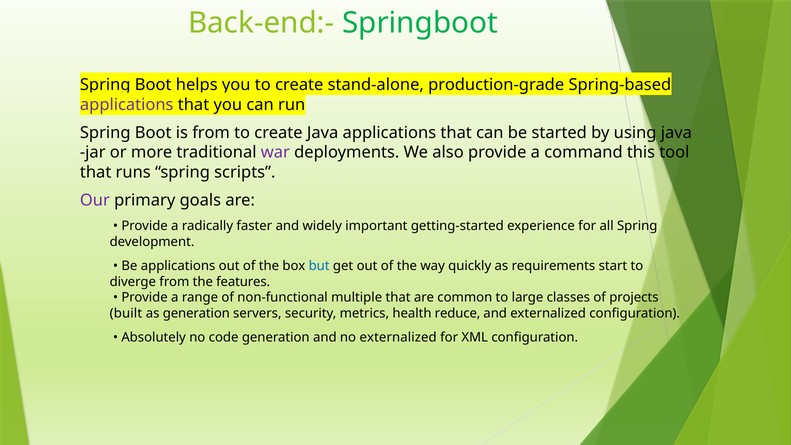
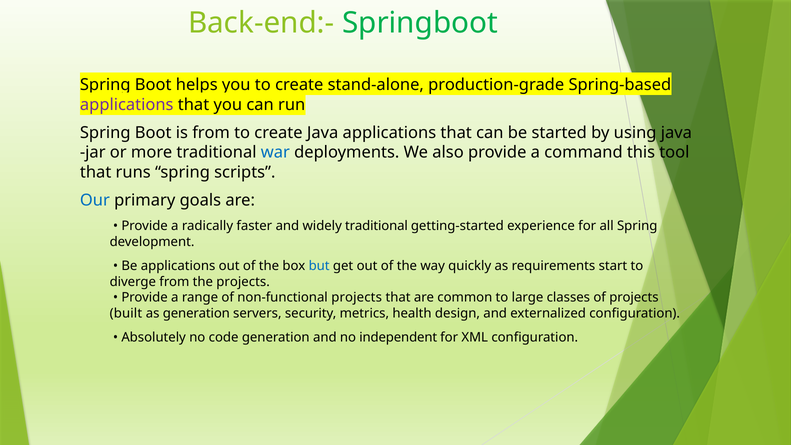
war colour: purple -> blue
Our colour: purple -> blue
widely important: important -> traditional
the features: features -> projects
non-functional multiple: multiple -> projects
reduce: reduce -> design
no externalized: externalized -> independent
